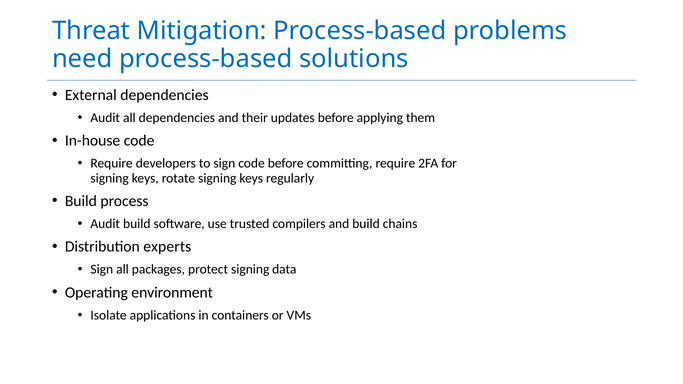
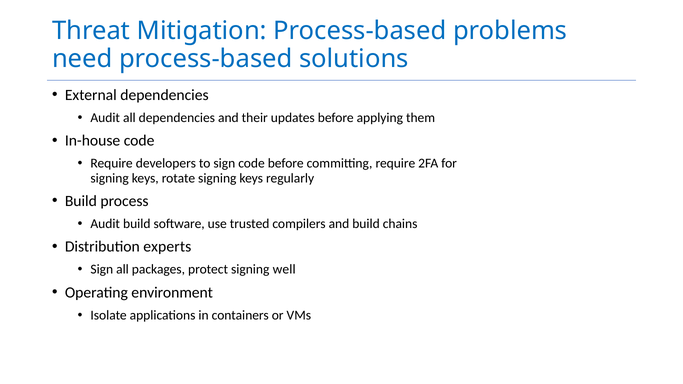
data: data -> well
